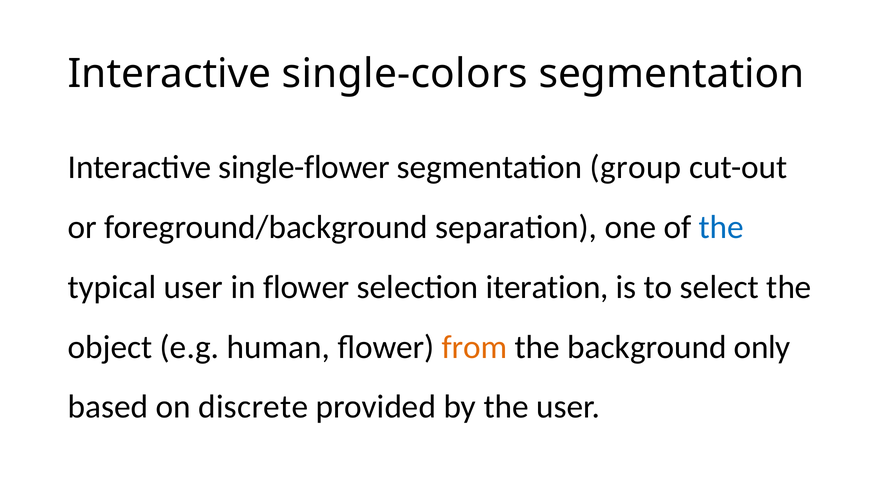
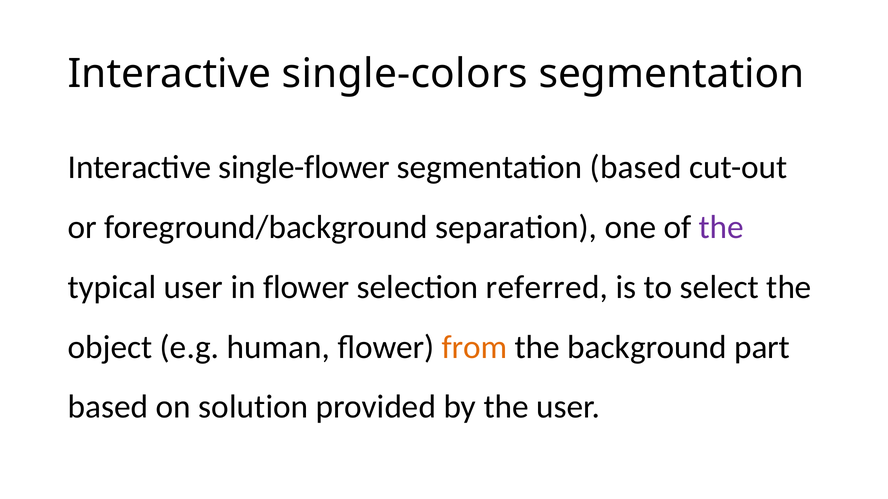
segmentation group: group -> based
the at (721, 228) colour: blue -> purple
iteration: iteration -> referred
only: only -> part
discrete: discrete -> solution
